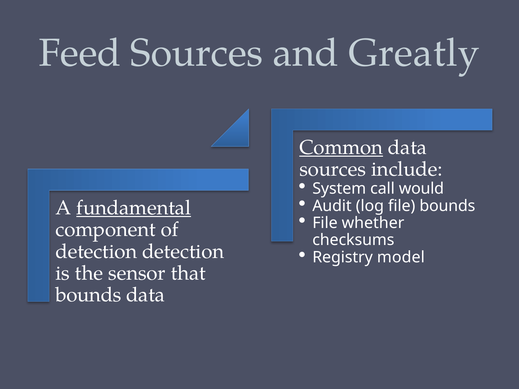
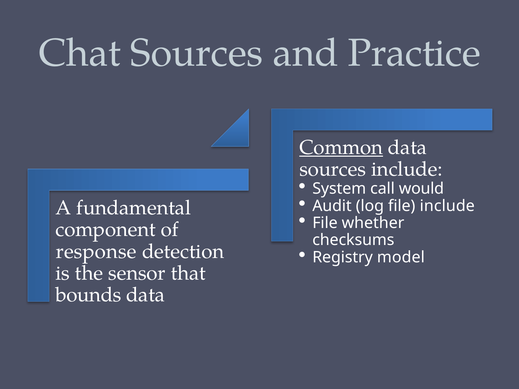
Feed: Feed -> Chat
Greatly: Greatly -> Practice
file bounds: bounds -> include
fundamental underline: present -> none
detection at (96, 252): detection -> response
